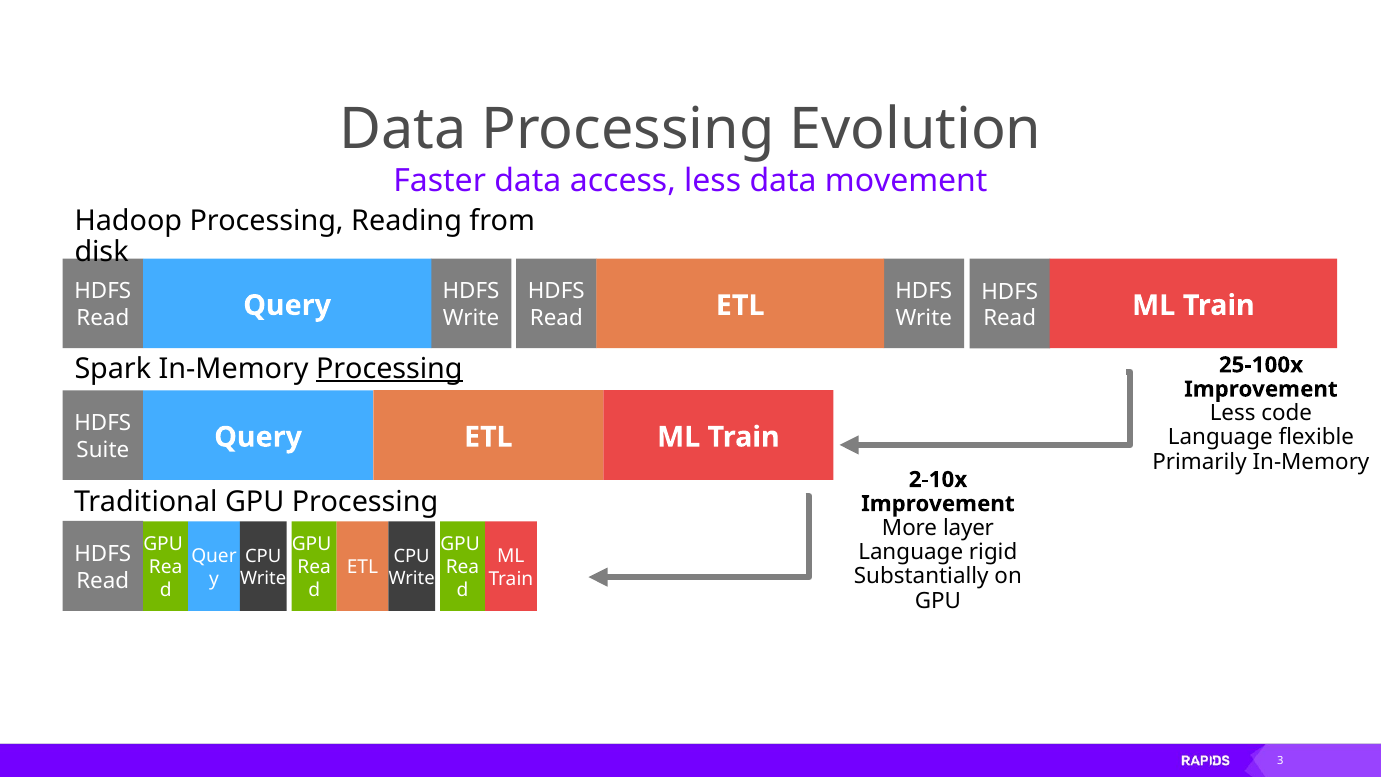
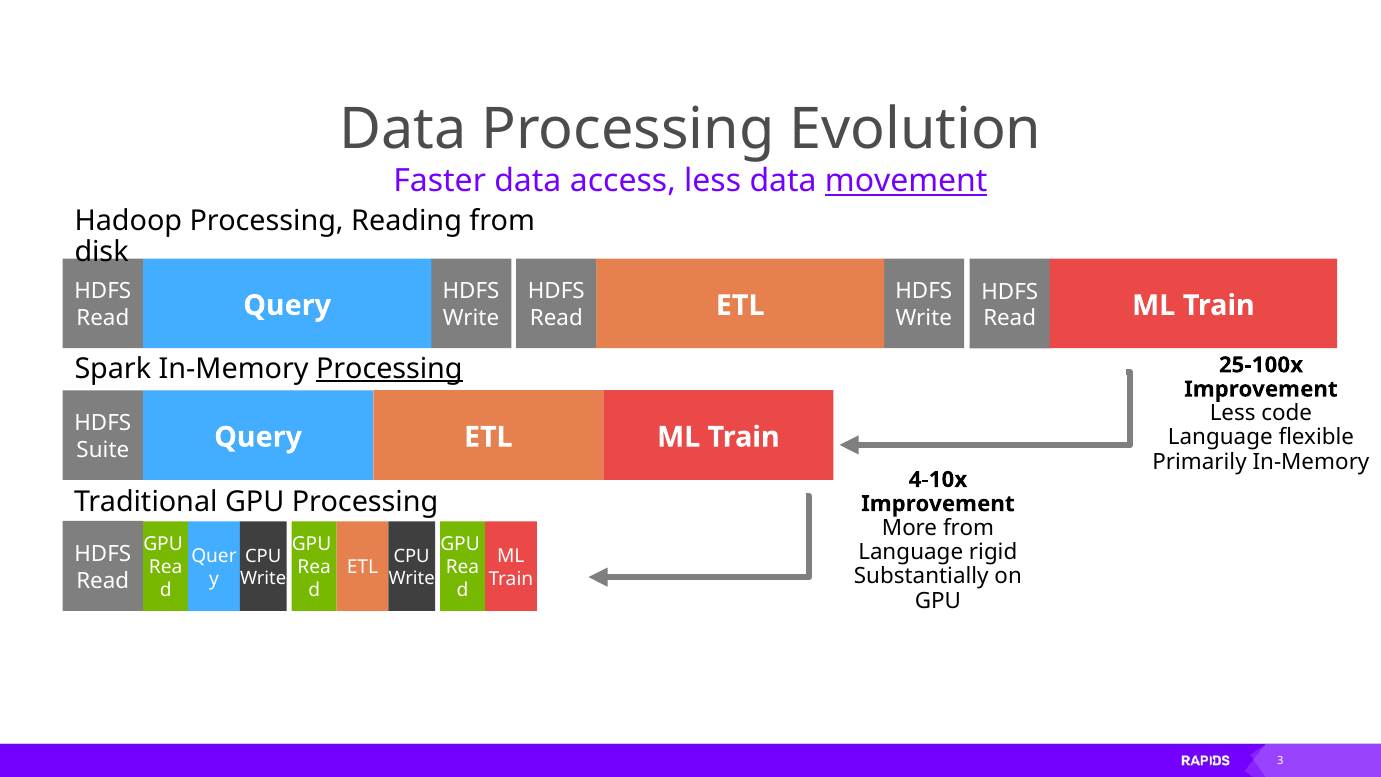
movement underline: none -> present
2-10x: 2-10x -> 4-10x
More layer: layer -> from
